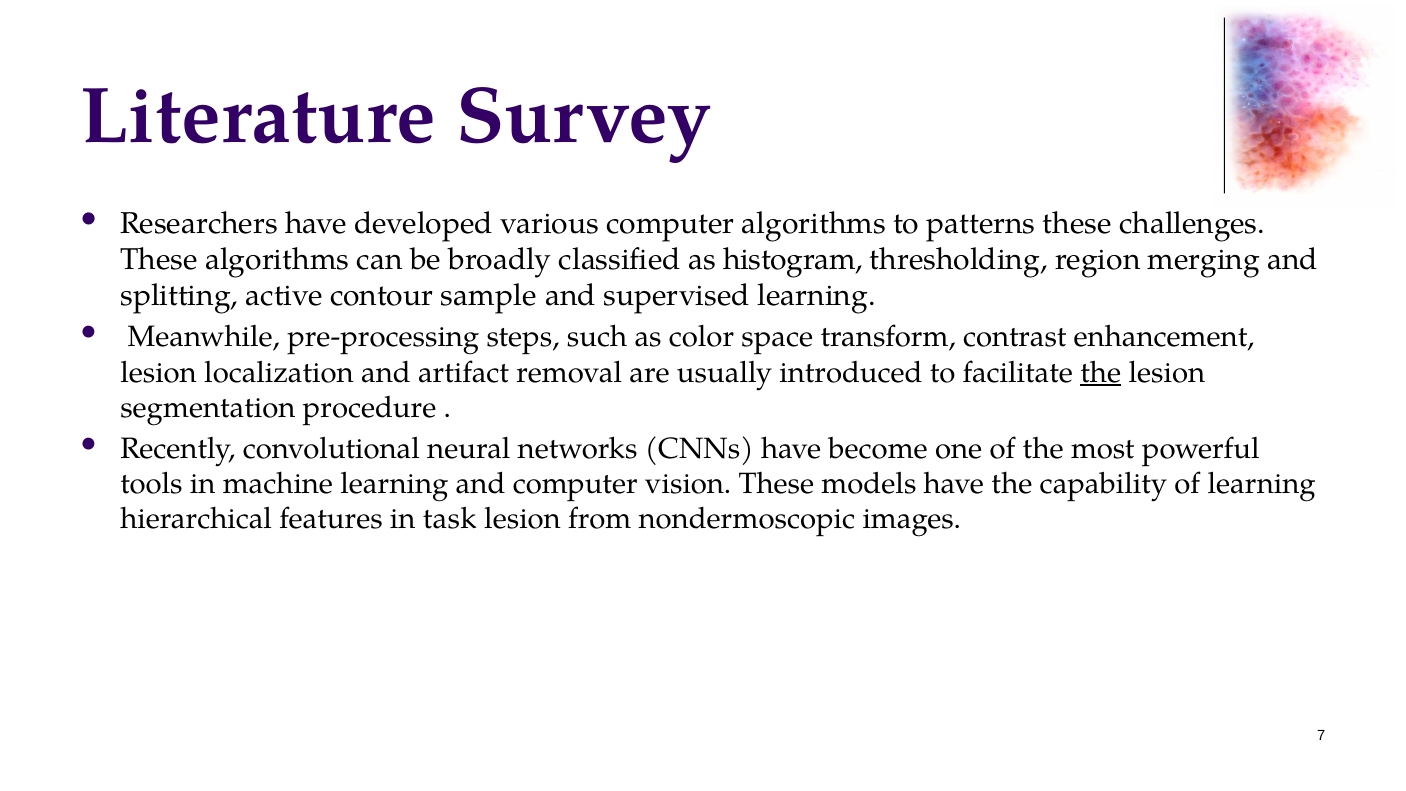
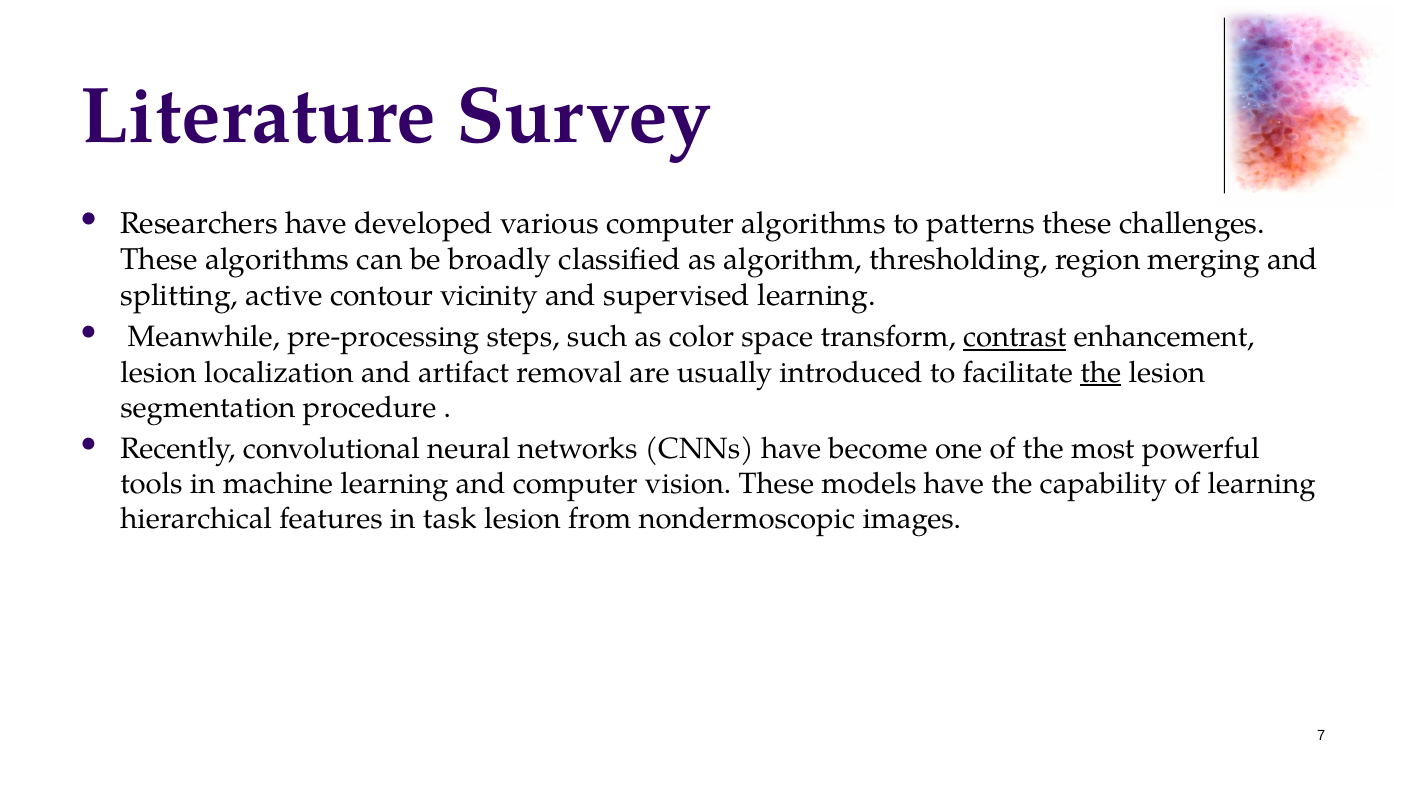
histogram: histogram -> algorithm
sample: sample -> vicinity
contrast underline: none -> present
